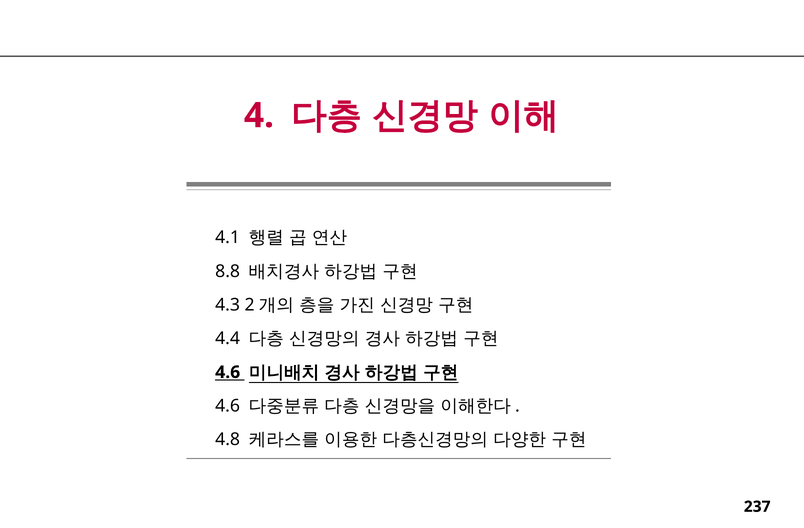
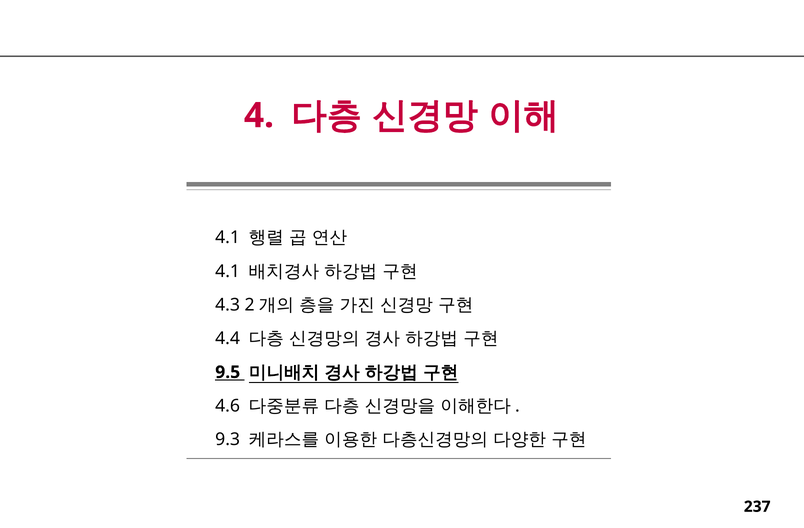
8.8 at (228, 271): 8.8 -> 4.1
4.6 at (228, 372): 4.6 -> 9.5
4.8: 4.8 -> 9.3
